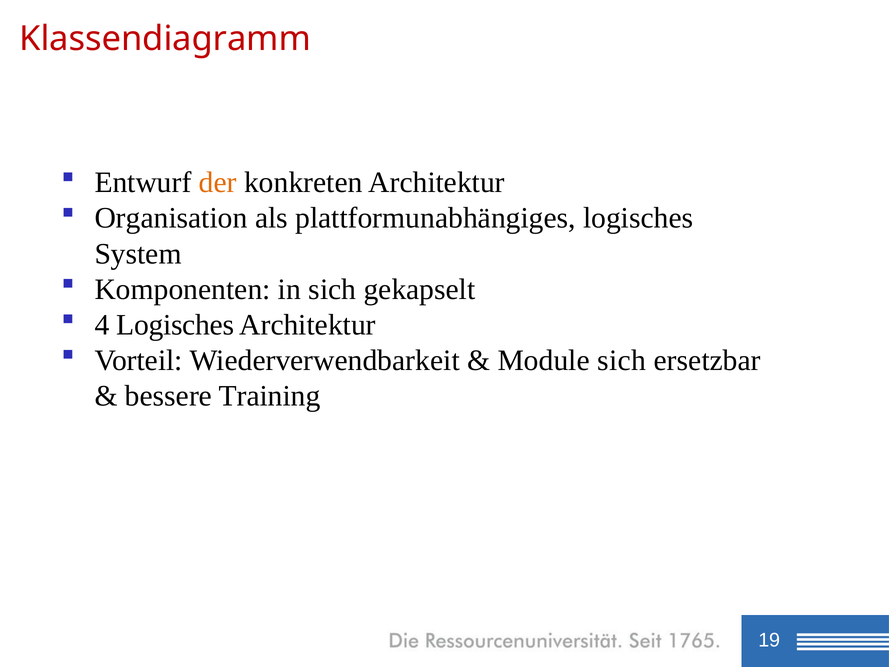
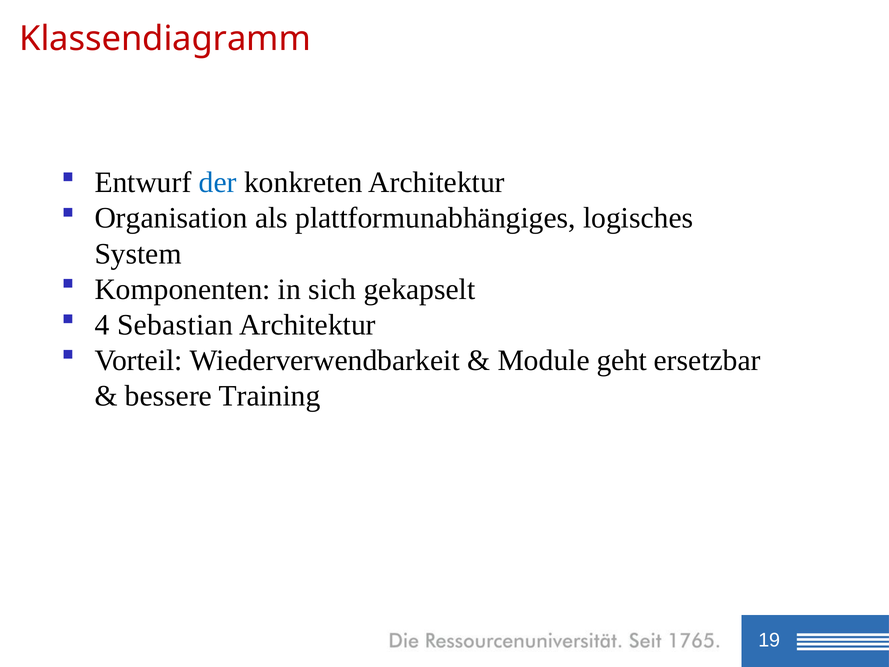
der colour: orange -> blue
4 Logisches: Logisches -> Sebastian
Module sich: sich -> geht
